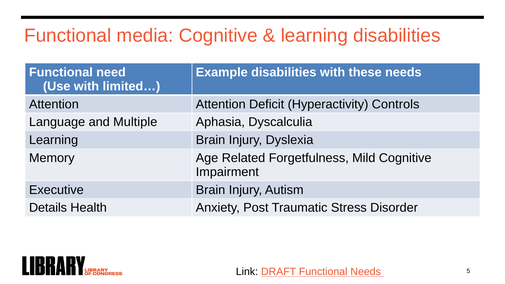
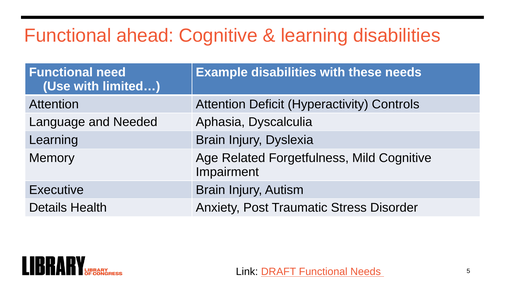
media: media -> ahead
Multiple: Multiple -> Needed
